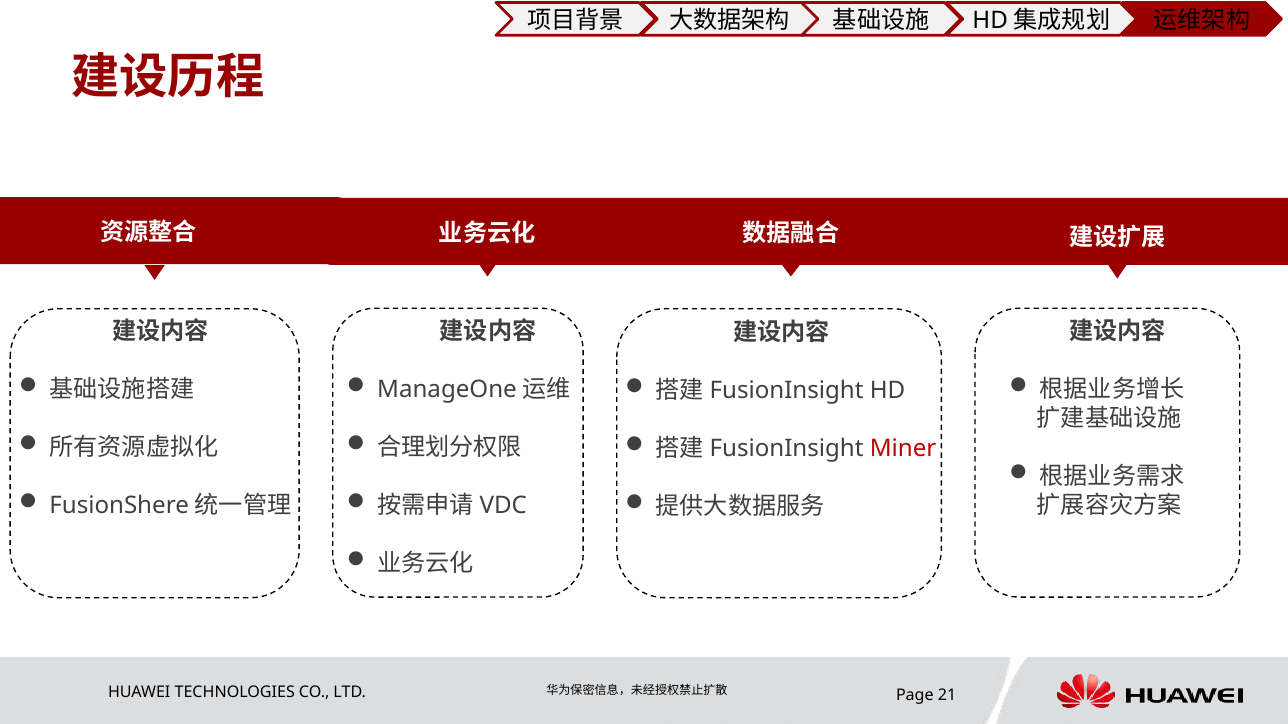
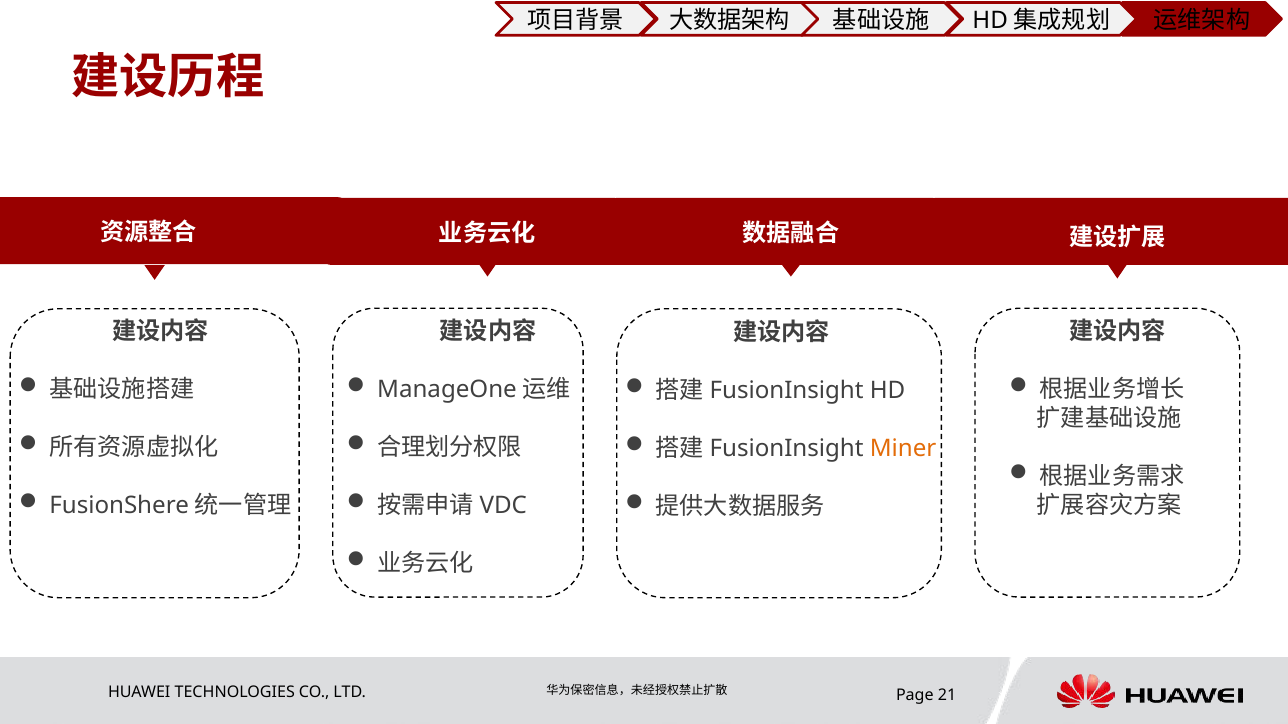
Miner colour: red -> orange
